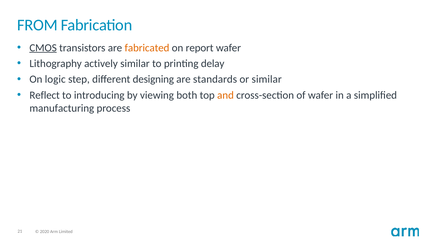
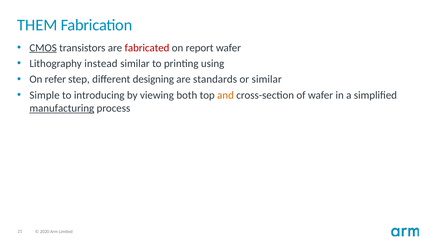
FROM: FROM -> THEM
fabricated colour: orange -> red
actively: actively -> instead
delay: delay -> using
logic: logic -> refer
Reflect: Reflect -> Simple
manufacturing underline: none -> present
